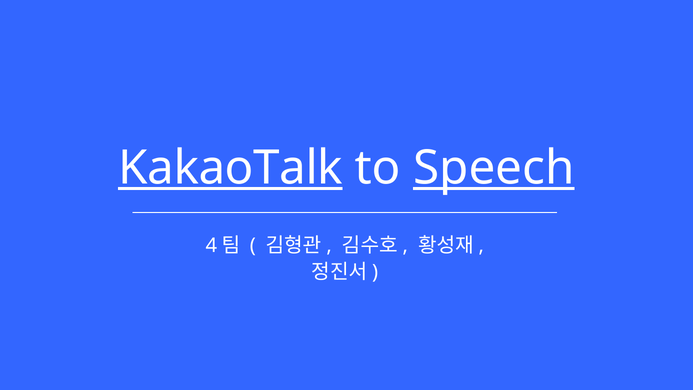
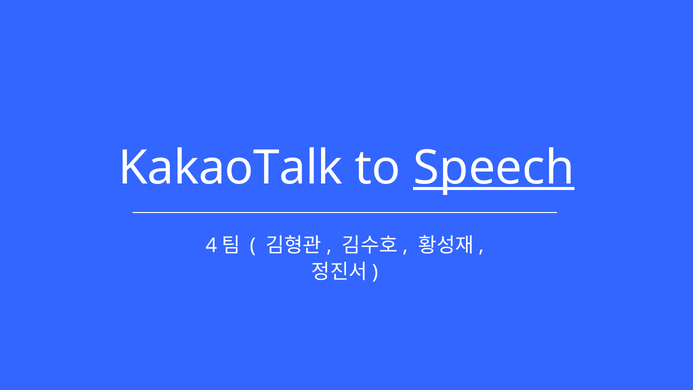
KakaoTalk underline: present -> none
